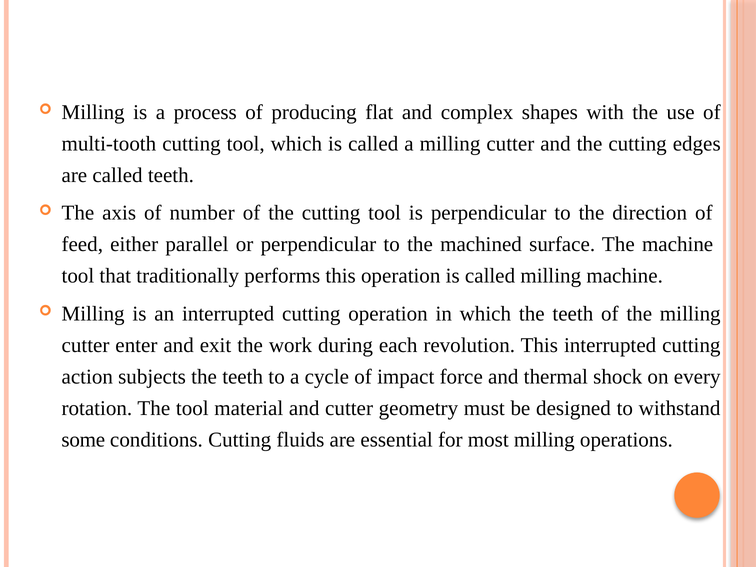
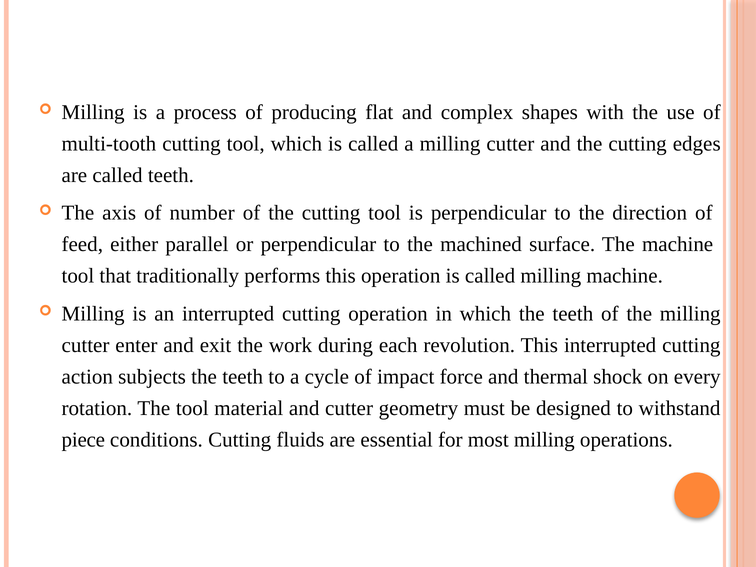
some: some -> piece
